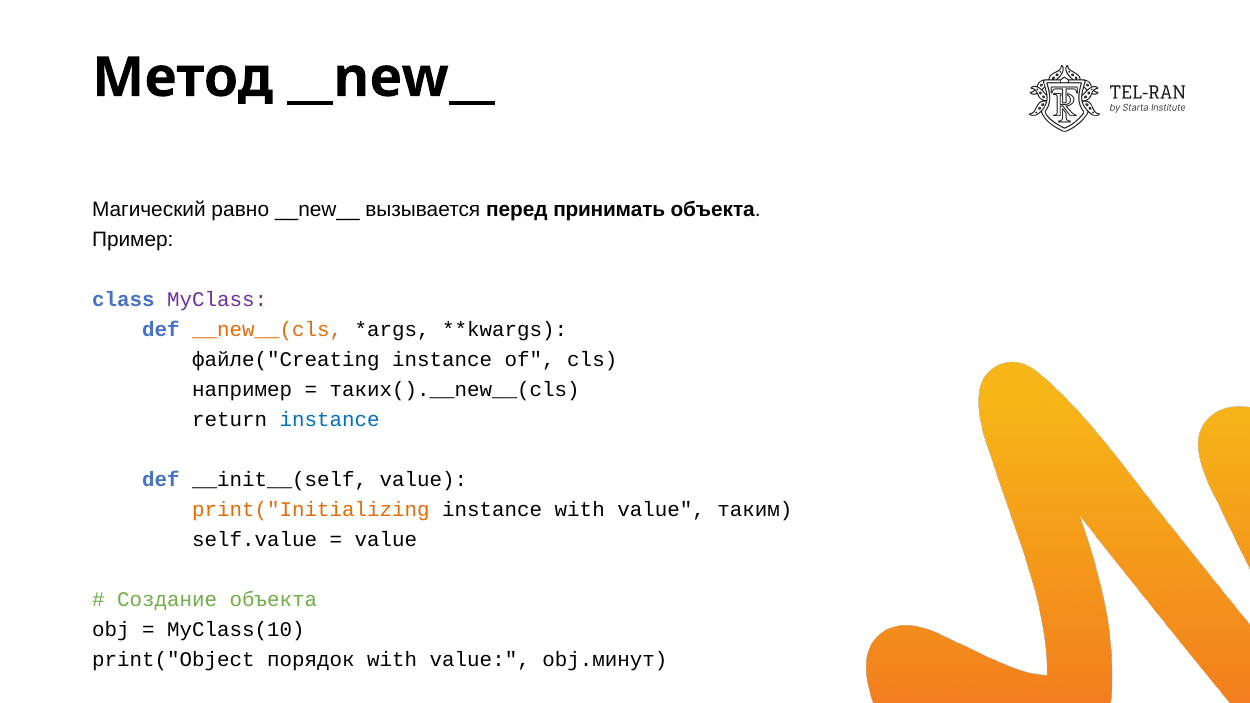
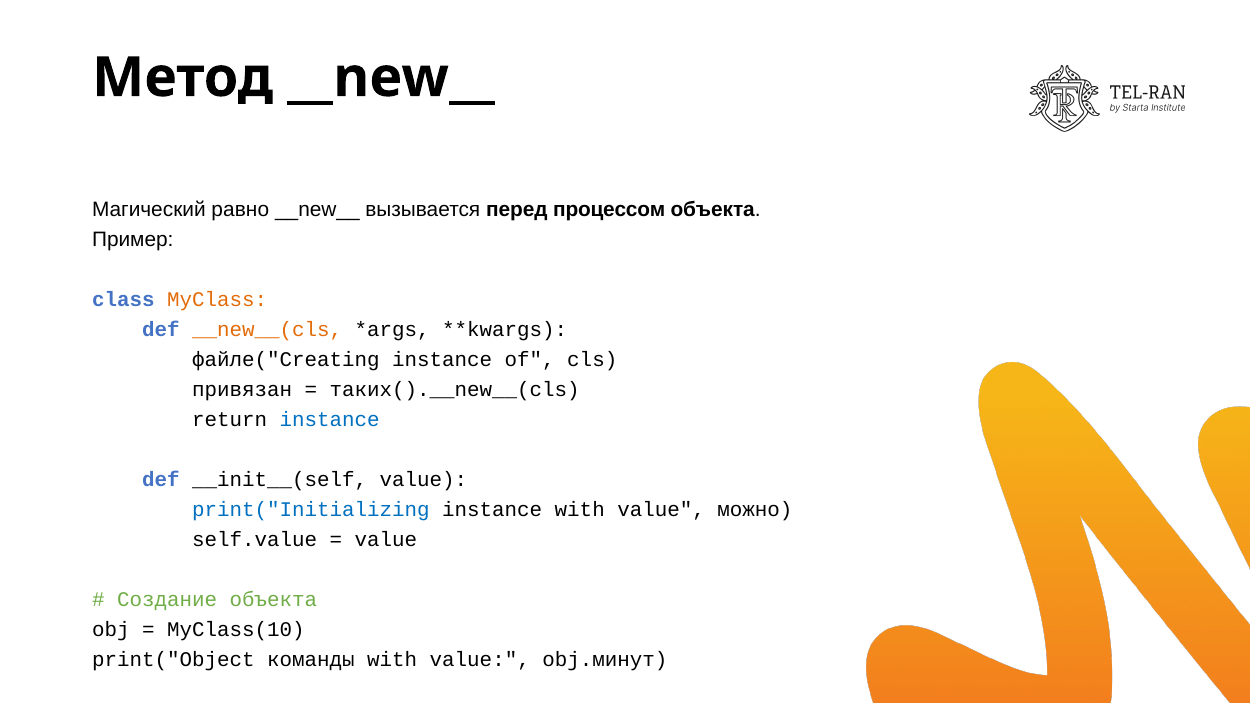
принимать: принимать -> процессом
MyClass colour: purple -> orange
например: например -> привязан
print("Initializing colour: orange -> blue
таким: таким -> можно
порядок: порядок -> команды
